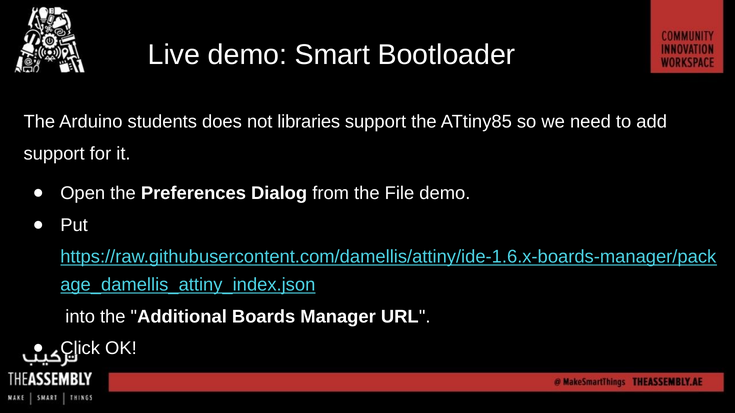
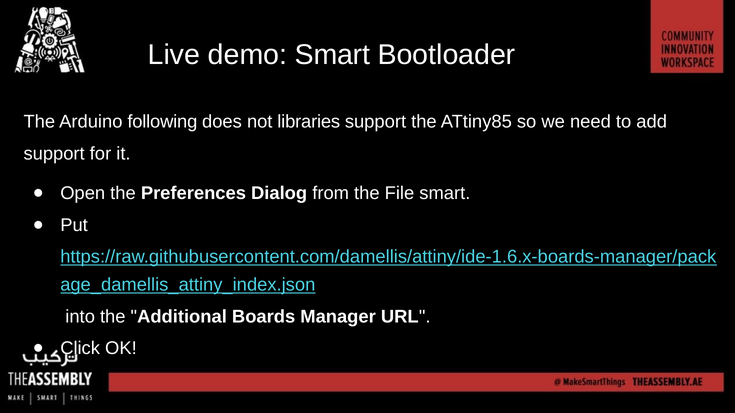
students: students -> following
File demo: demo -> smart
